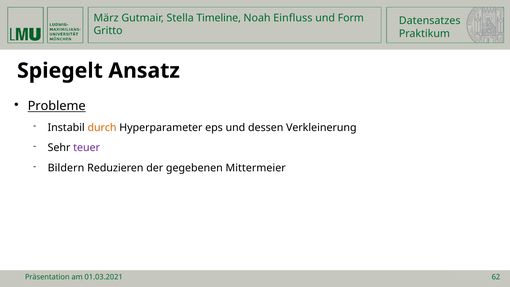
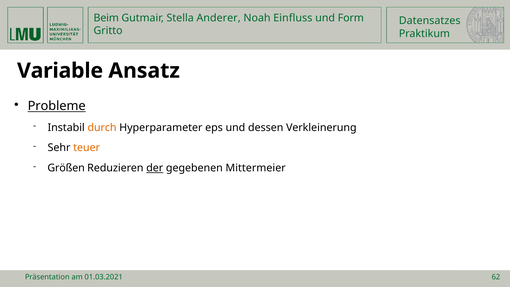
März: März -> Beim
Timeline: Timeline -> Anderer
Spiegelt: Spiegelt -> Variable
teuer colour: purple -> orange
Bildern: Bildern -> Größen
der underline: none -> present
